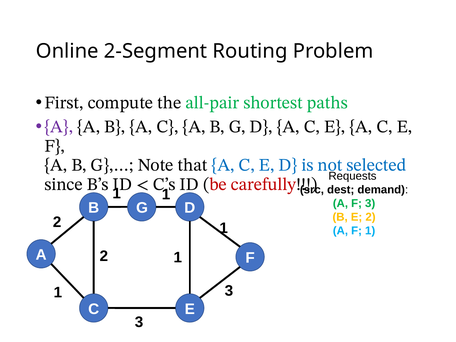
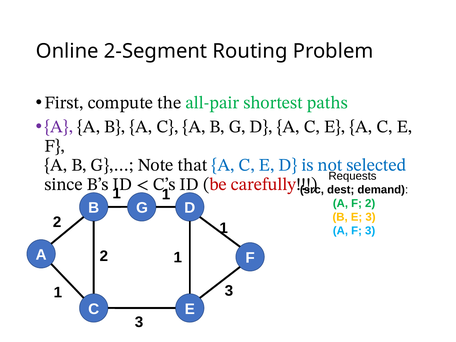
A F 3: 3 -> 2
E 2: 2 -> 3
A F 1: 1 -> 3
